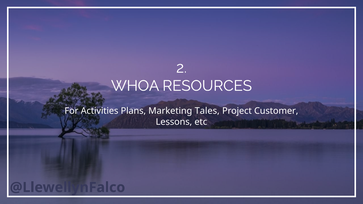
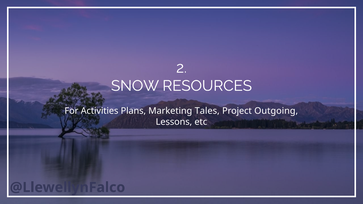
WHOA: WHOA -> SNOW
Customer: Customer -> Outgoing
